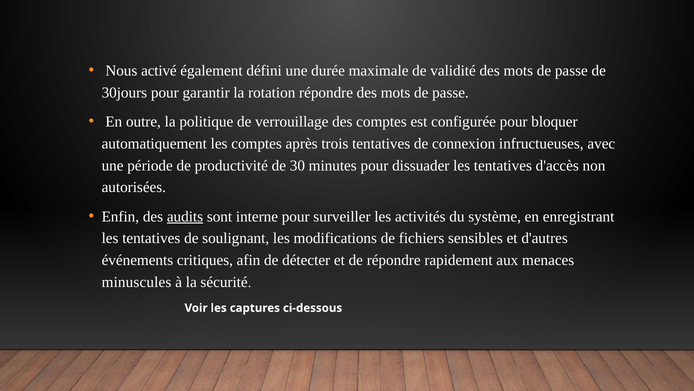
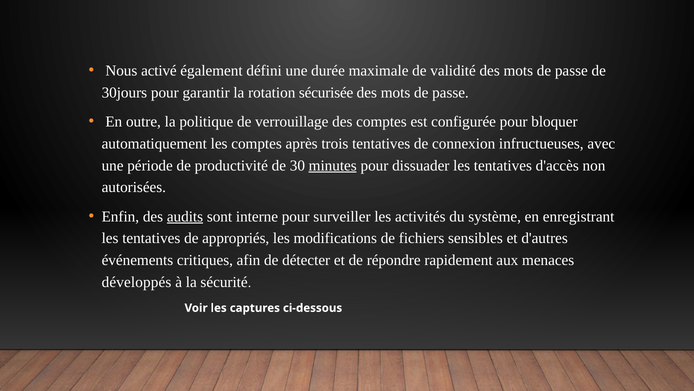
rotation répondre: répondre -> sécurisée
minutes underline: none -> present
soulignant: soulignant -> appropriés
minuscules: minuscules -> développés
